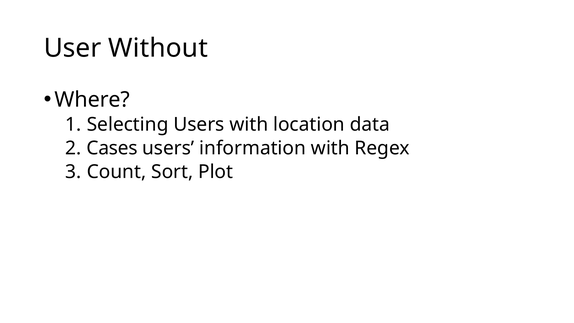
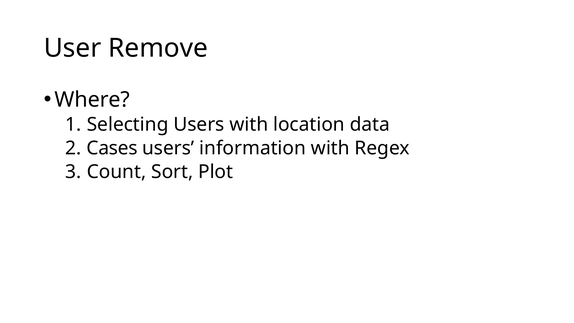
Without: Without -> Remove
